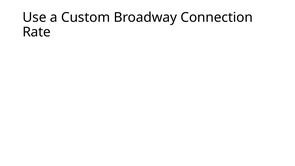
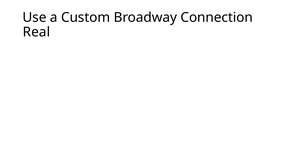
Rate: Rate -> Real
